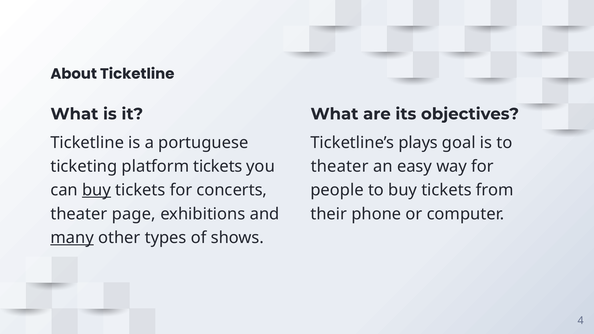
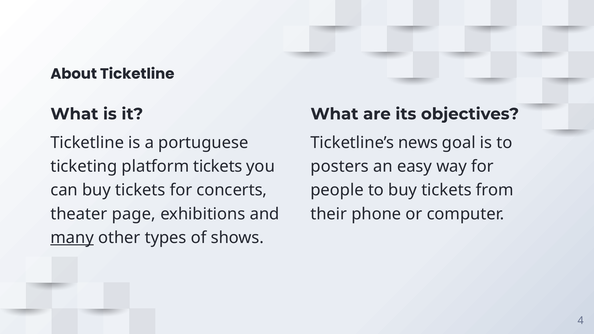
plays: plays -> news
theater at (340, 167): theater -> posters
buy at (97, 190) underline: present -> none
